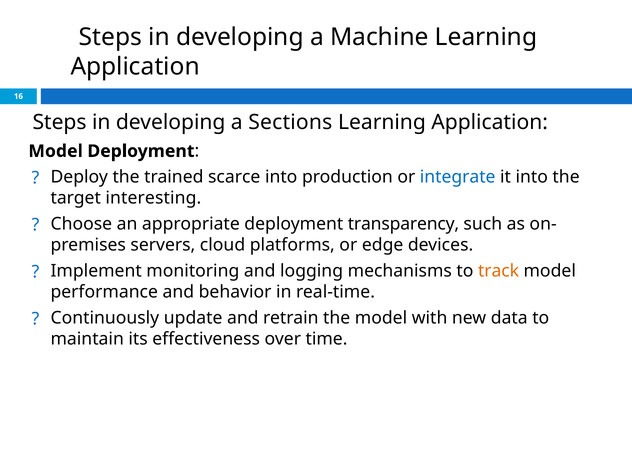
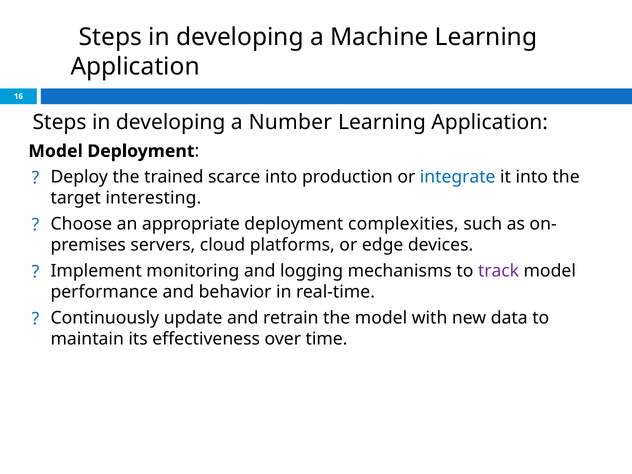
Sections: Sections -> Number
transparency: transparency -> complexities
track colour: orange -> purple
